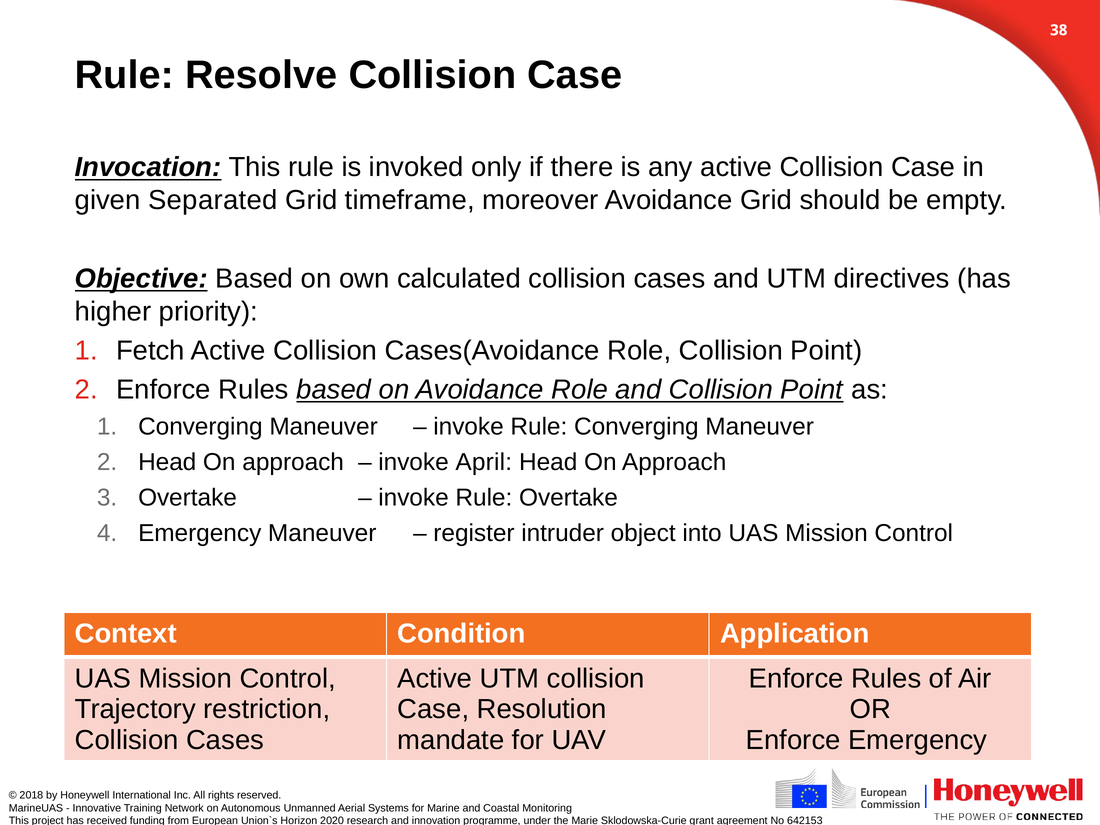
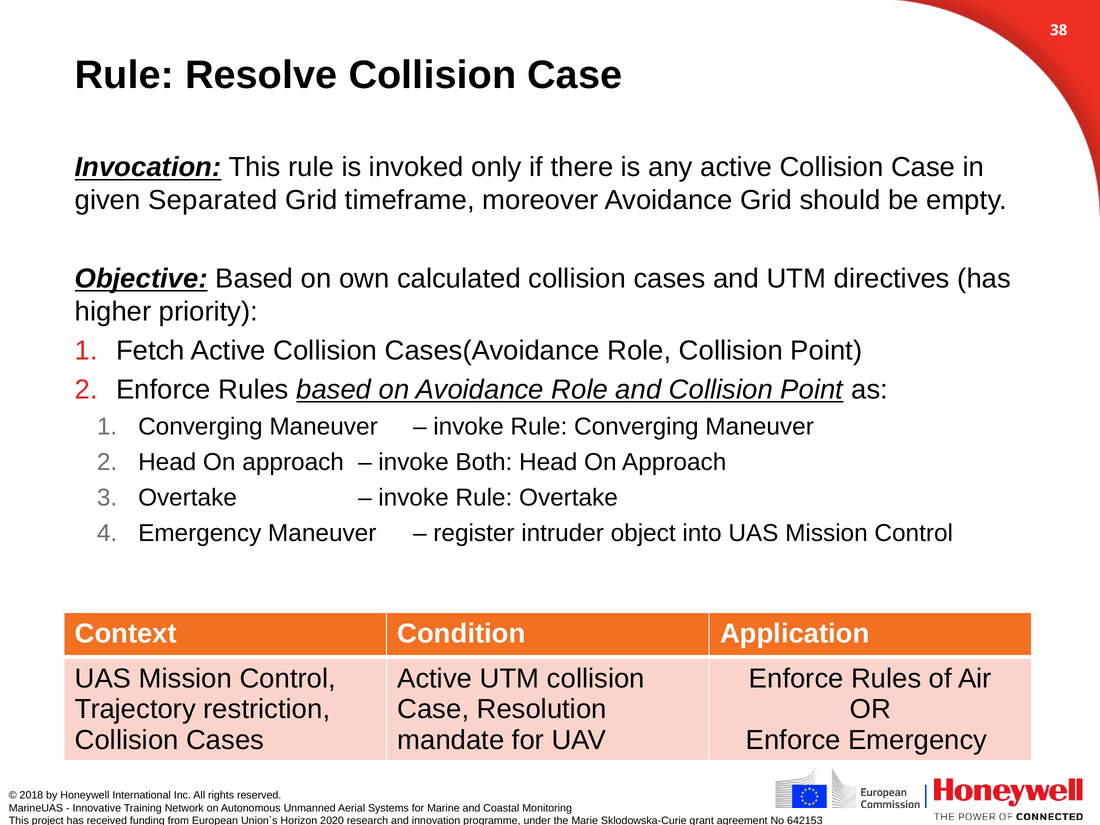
April: April -> Both
